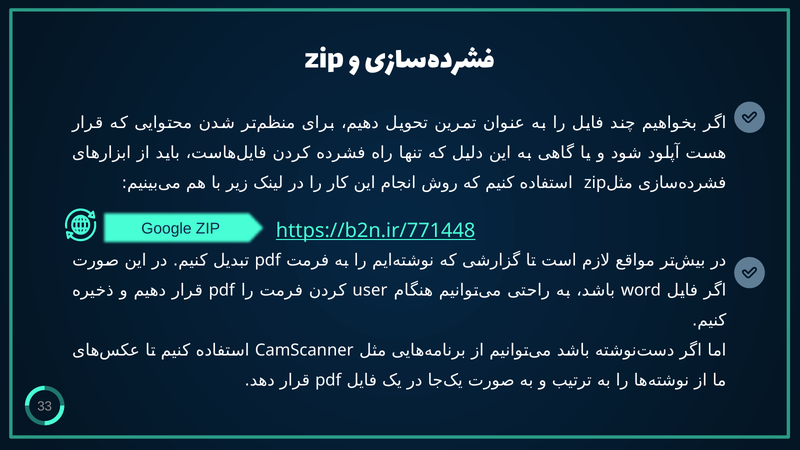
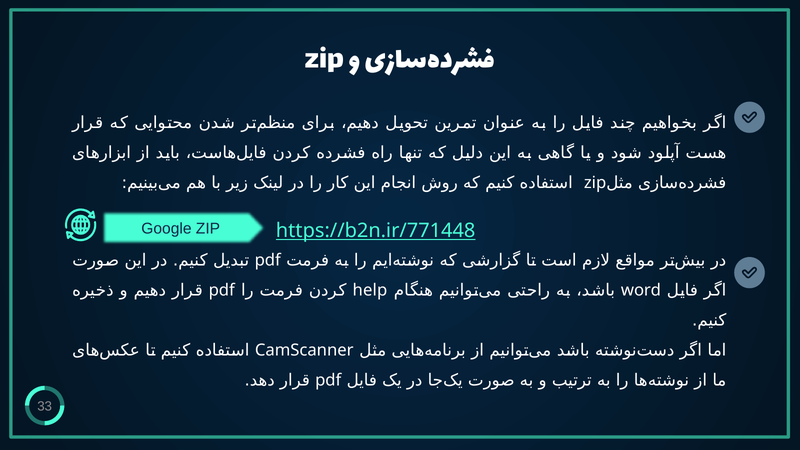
user: user -> help
